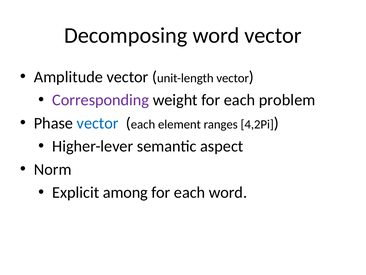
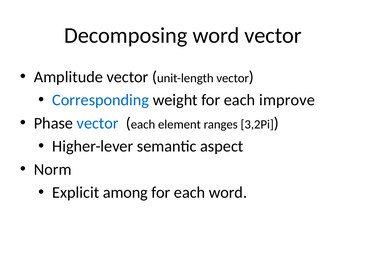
Corresponding colour: purple -> blue
problem: problem -> improve
4,2Pi: 4,2Pi -> 3,2Pi
